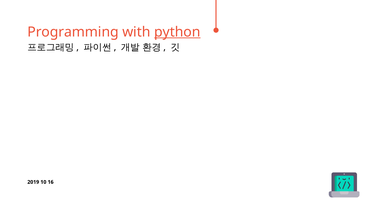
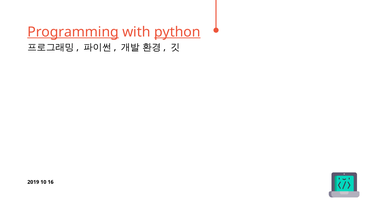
Programming underline: none -> present
